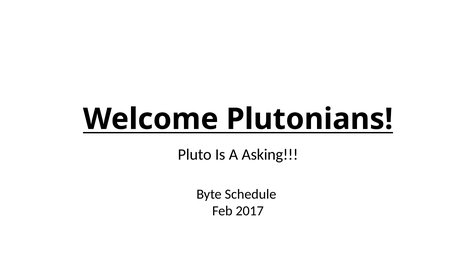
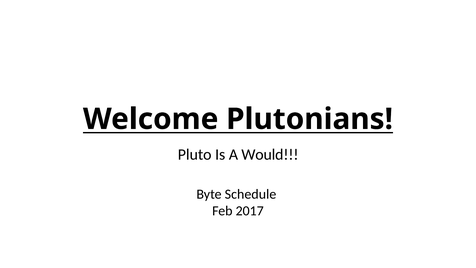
Asking: Asking -> Would
